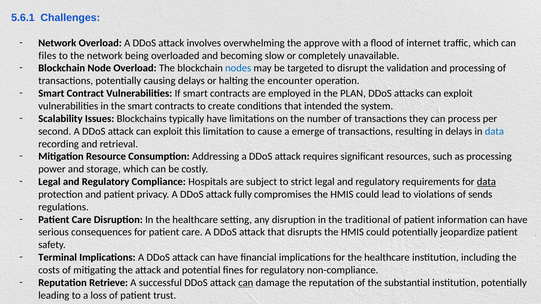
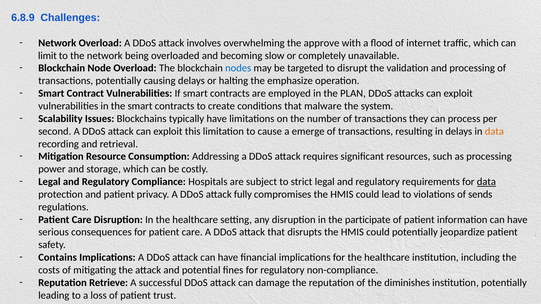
5.6.1: 5.6.1 -> 6.8.9
files: files -> limit
encounter: encounter -> emphasize
intended: intended -> malware
data at (494, 131) colour: blue -> orange
traditional: traditional -> participate
Terminal: Terminal -> Contains
can at (246, 283) underline: present -> none
substantial: substantial -> diminishes
